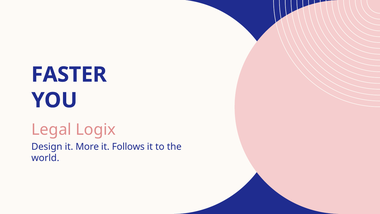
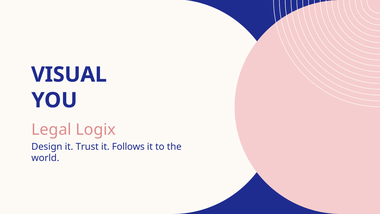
FASTER: FASTER -> VISUAL
More: More -> Trust
